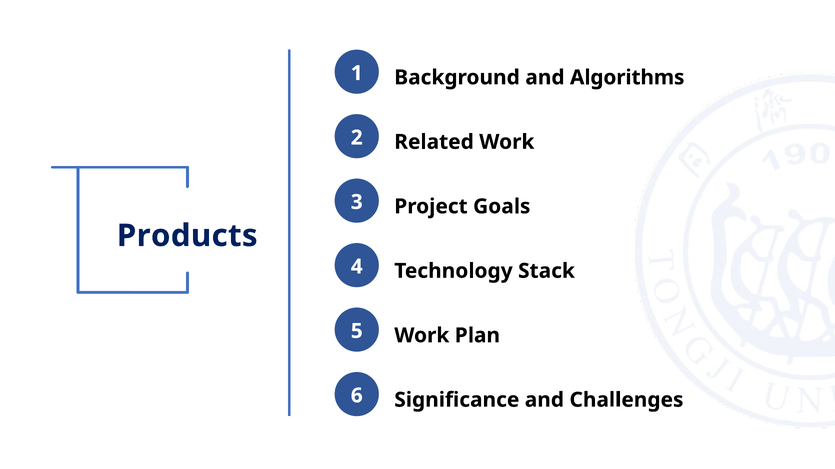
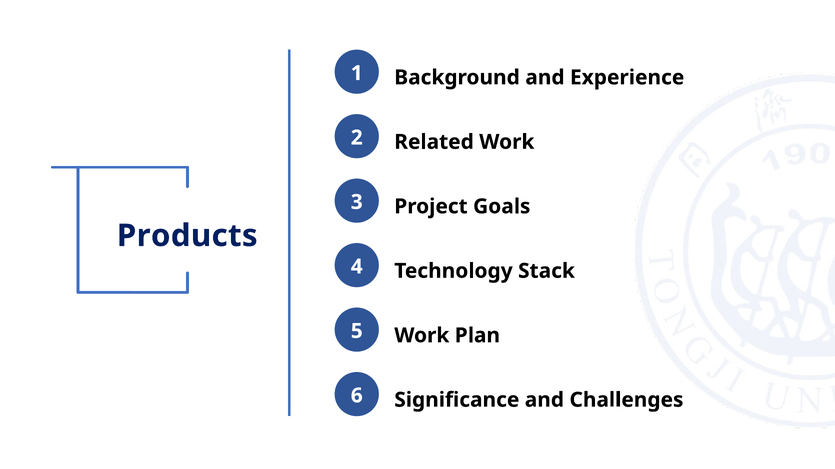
Algorithms: Algorithms -> Experience
